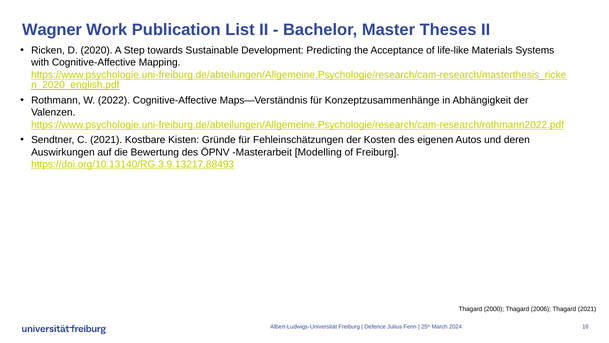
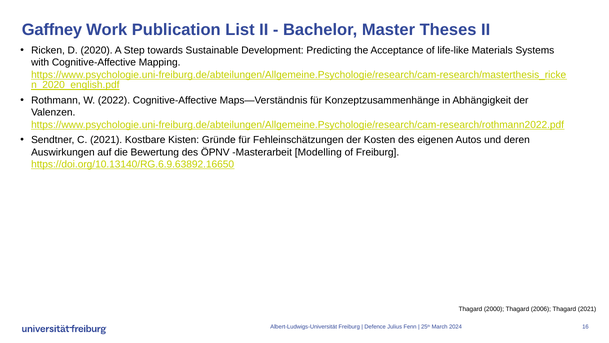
Wagner: Wagner -> Gaffney
https://doi.org/10.13140/RG.3.9.13217.88493: https://doi.org/10.13140/RG.3.9.13217.88493 -> https://doi.org/10.13140/RG.6.9.63892.16650
